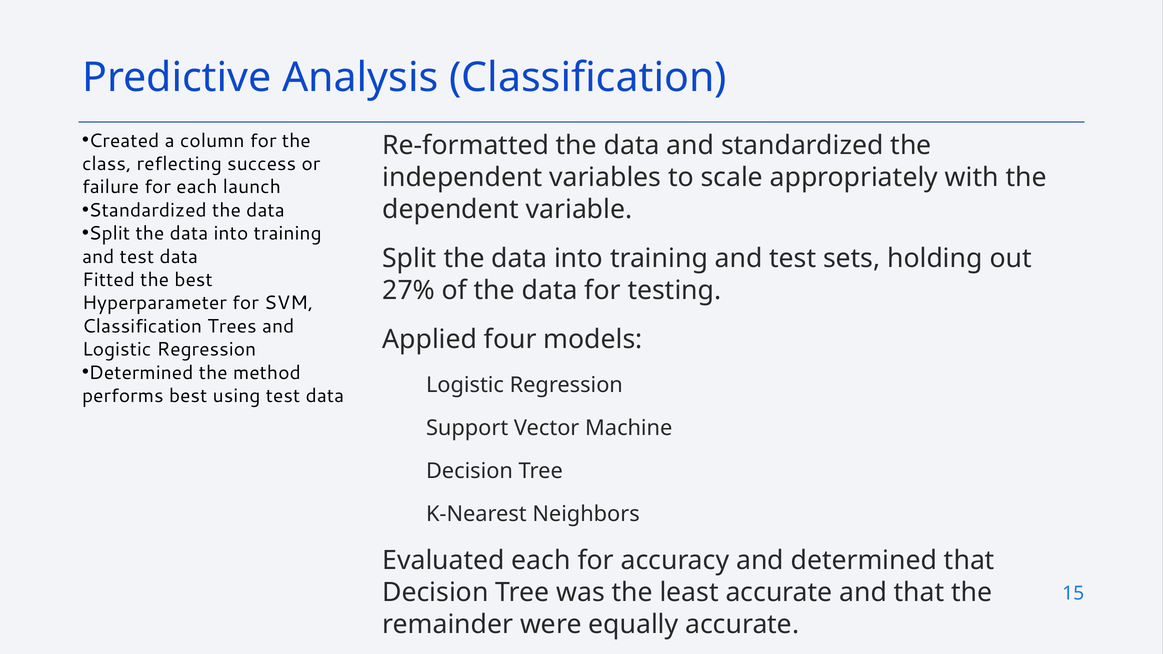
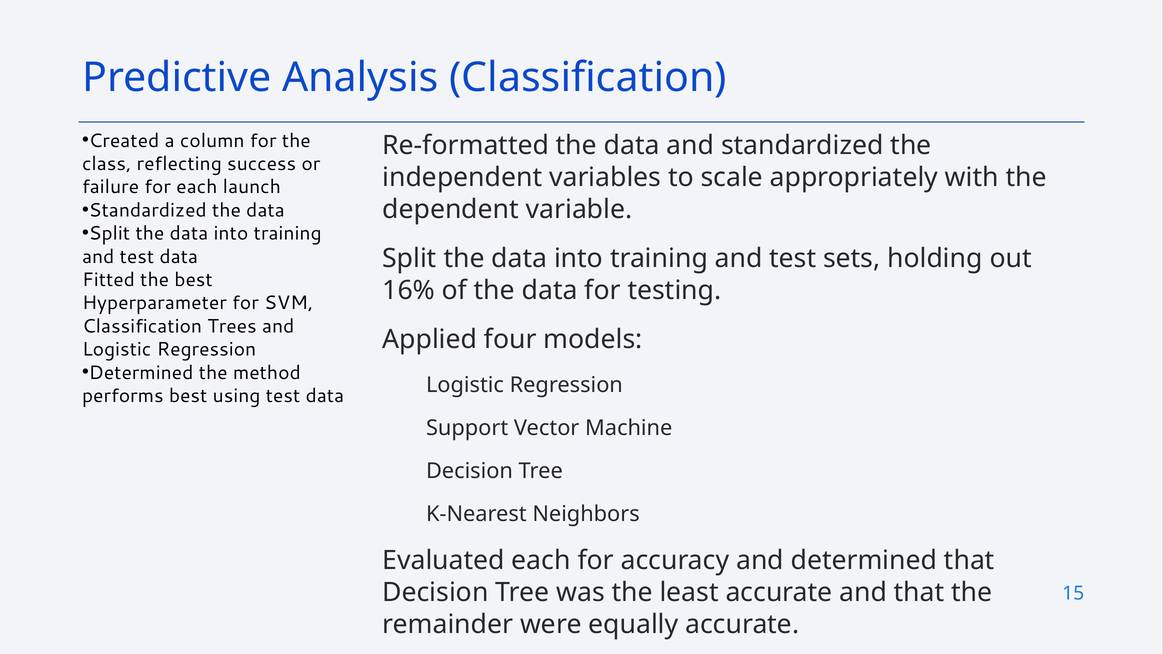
27%: 27% -> 16%
